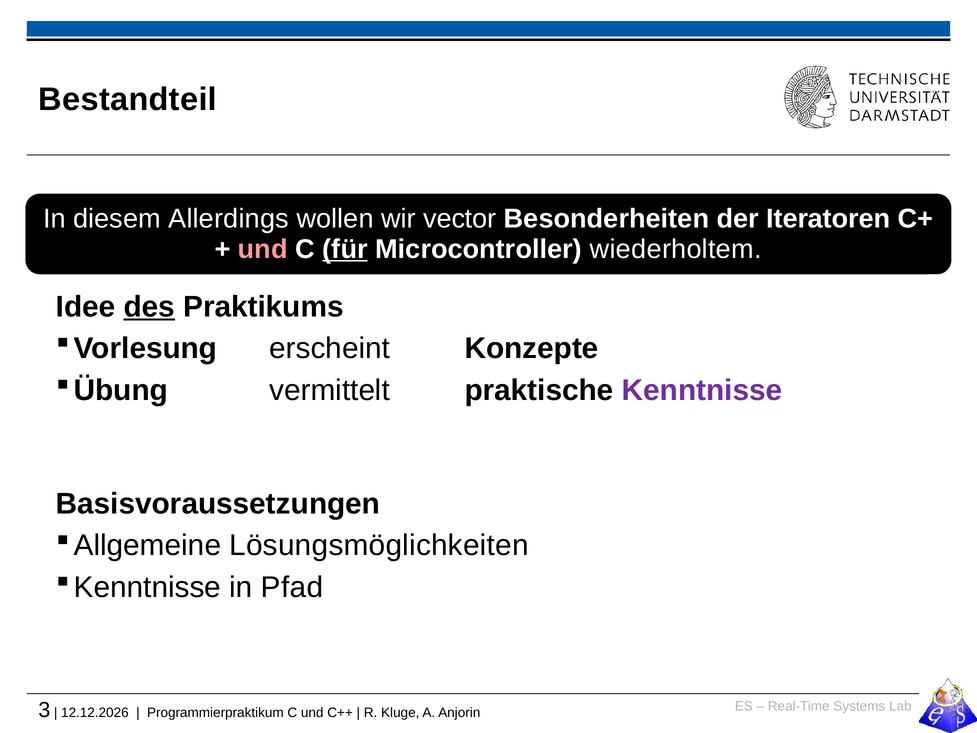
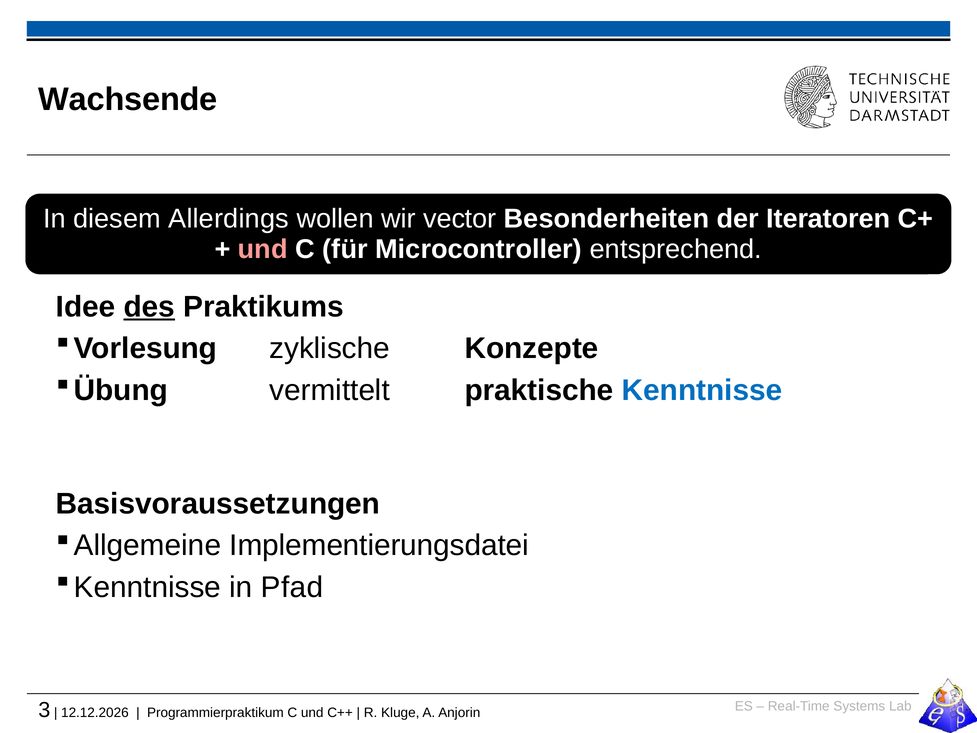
Bestandteil: Bestandteil -> Wachsende
für underline: present -> none
wiederholtem: wiederholtem -> entsprechend
erscheint: erscheint -> zyklische
Kenntnisse colour: purple -> blue
Lösungsmöglichkeiten: Lösungsmöglichkeiten -> Implementierungsdatei
